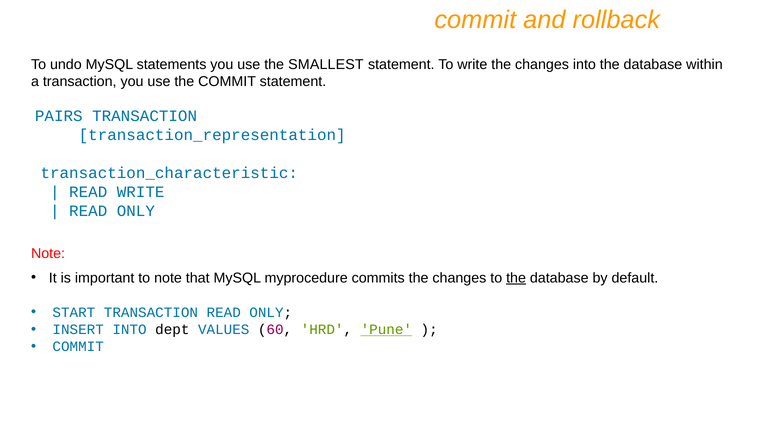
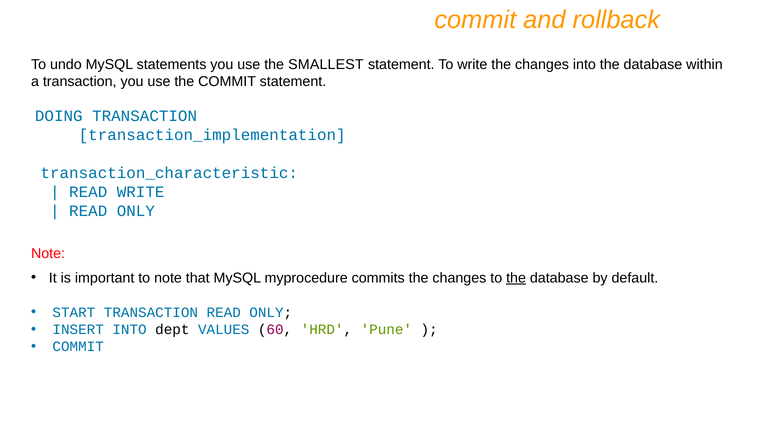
PAIRS: PAIRS -> DOING
transaction_representation: transaction_representation -> transaction_implementation
Pune underline: present -> none
